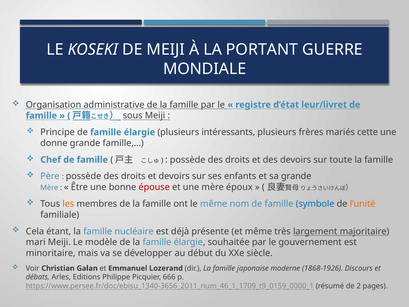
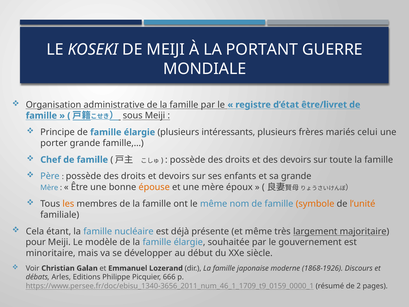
leur/livret: leur/livret -> être/livret
cette: cette -> celui
donne: donne -> porter
épouse colour: red -> orange
symbole colour: blue -> orange
mari: mari -> pour
